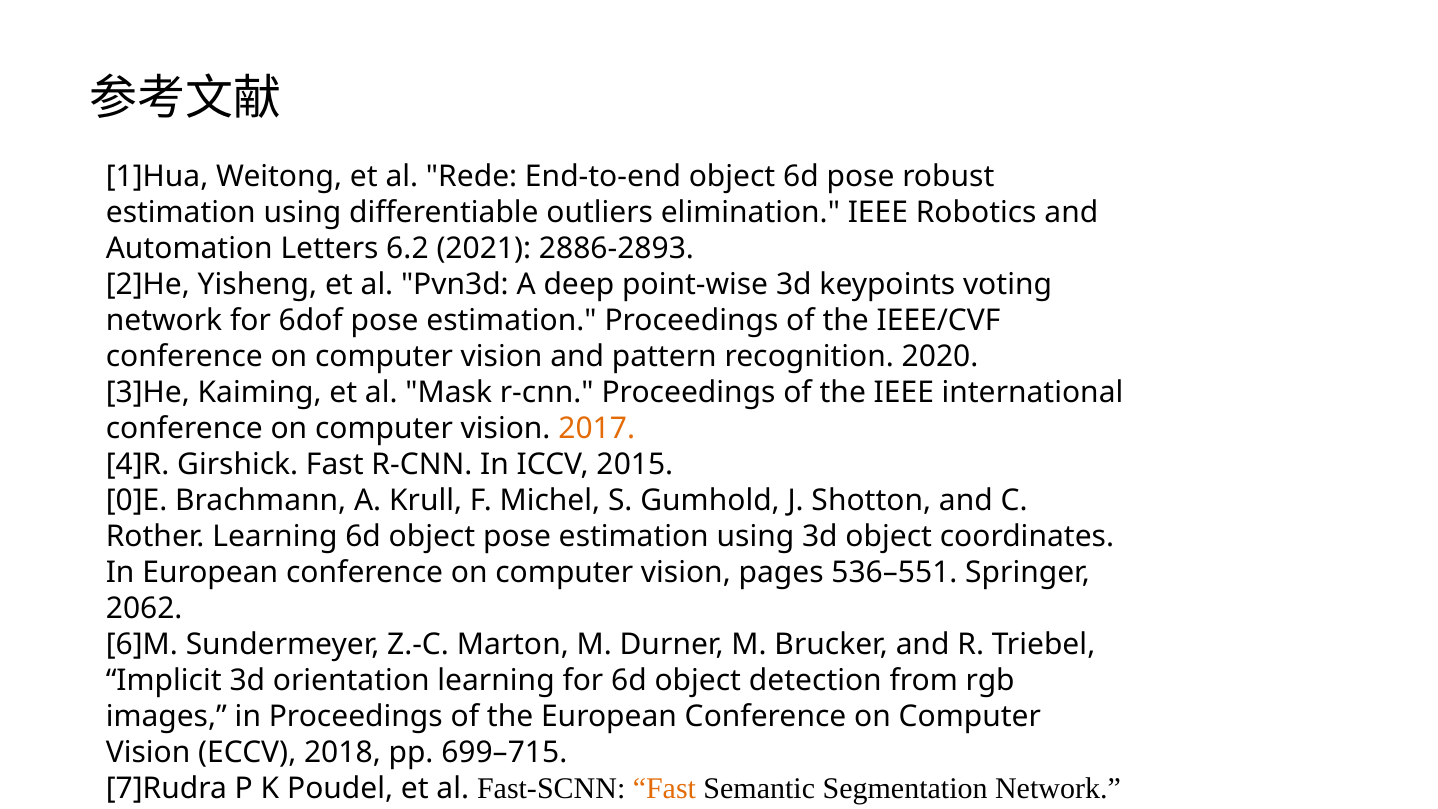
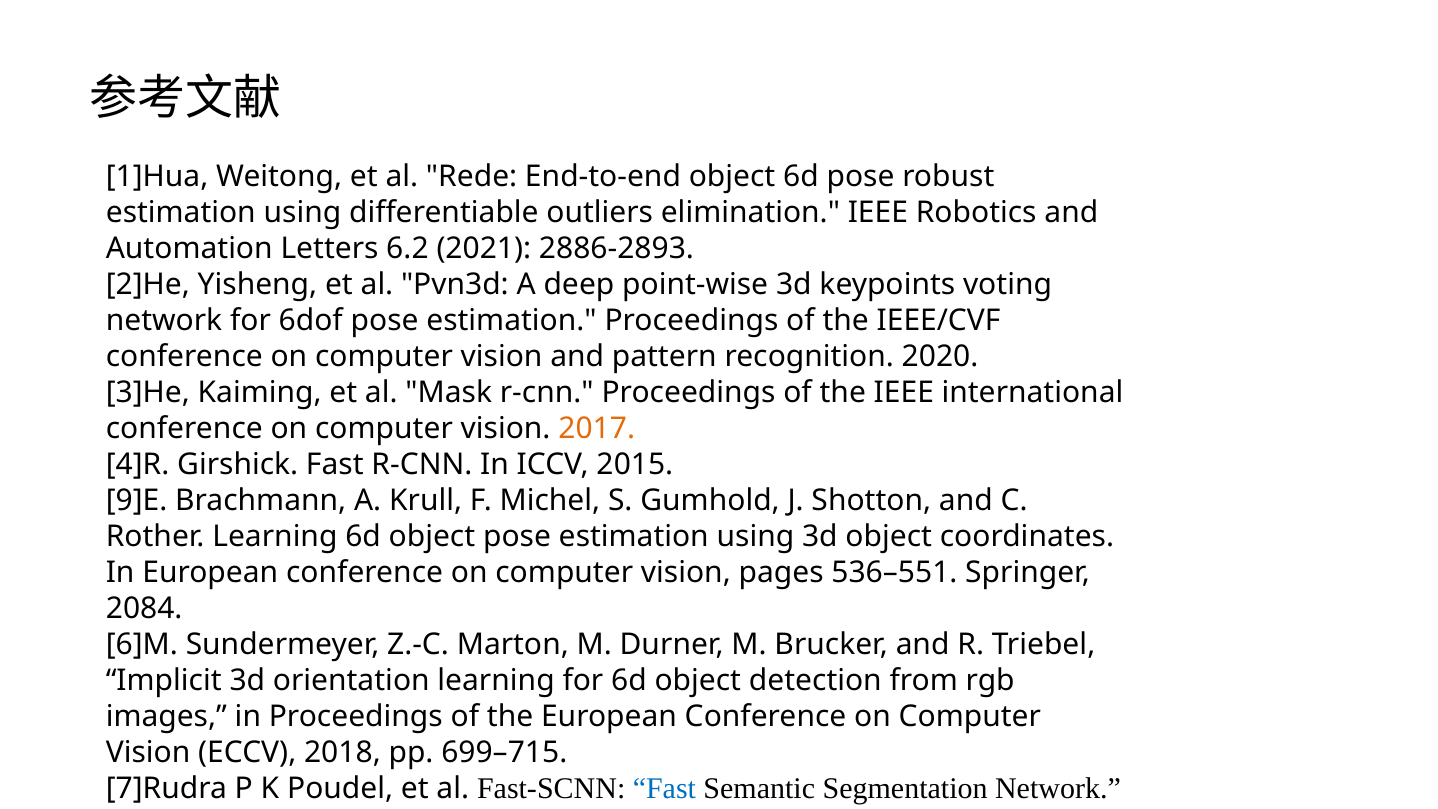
0]E: 0]E -> 9]E
2062: 2062 -> 2084
Fast at (664, 788) colour: orange -> blue
